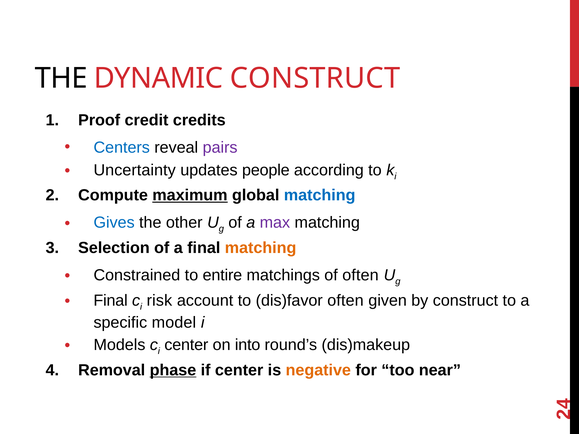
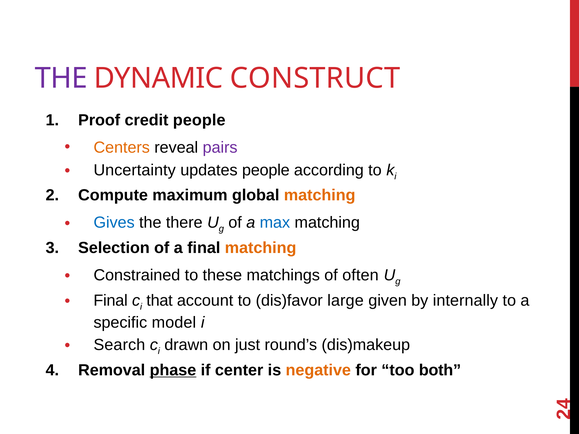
THE at (61, 78) colour: black -> purple
credit credits: credits -> people
Centers colour: blue -> orange
maximum underline: present -> none
matching at (320, 195) colour: blue -> orange
other: other -> there
max colour: purple -> blue
entire: entire -> these
risk: risk -> that
dis)favor often: often -> large
by construct: construct -> internally
Models: Models -> Search
i center: center -> drawn
into: into -> just
near: near -> both
